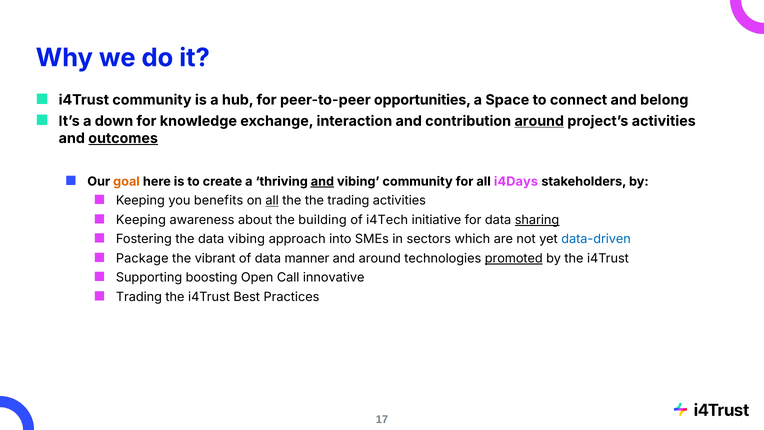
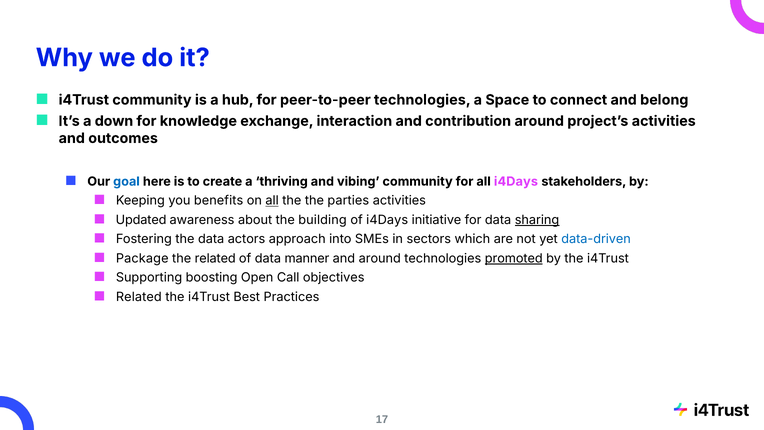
peer-to-peer opportunities: opportunities -> technologies
around at (539, 121) underline: present -> none
outcomes underline: present -> none
goal colour: orange -> blue
and at (322, 181) underline: present -> none
the trading: trading -> parties
Keeping at (141, 220): Keeping -> Updated
of i4Tech: i4Tech -> i4Days
data vibing: vibing -> actors
the vibrant: vibrant -> related
innovative: innovative -> objectives
Trading at (139, 297): Trading -> Related
